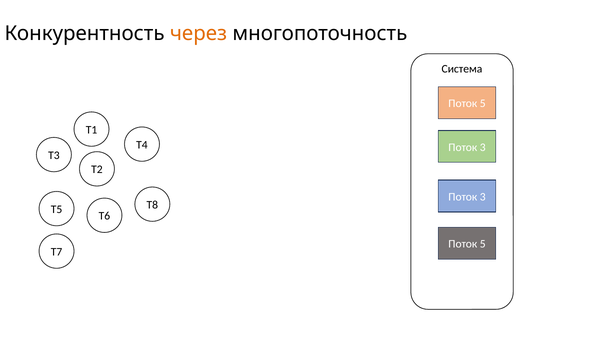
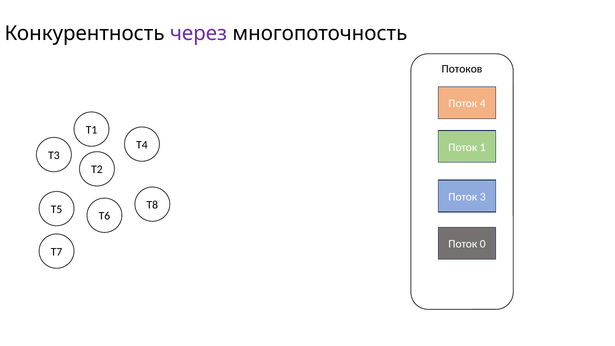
через colour: orange -> purple
Система: Система -> Потоков
5 at (483, 104): 5 -> 4
3 at (483, 147): 3 -> 1
5 at (483, 244): 5 -> 0
